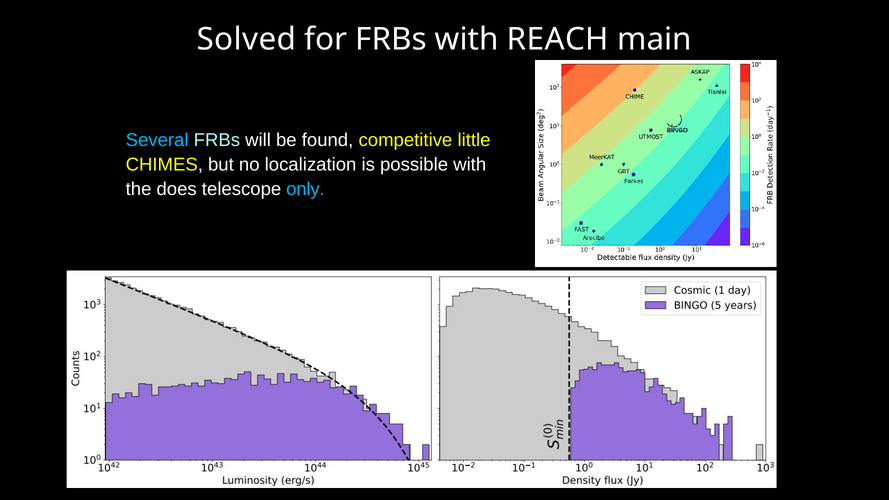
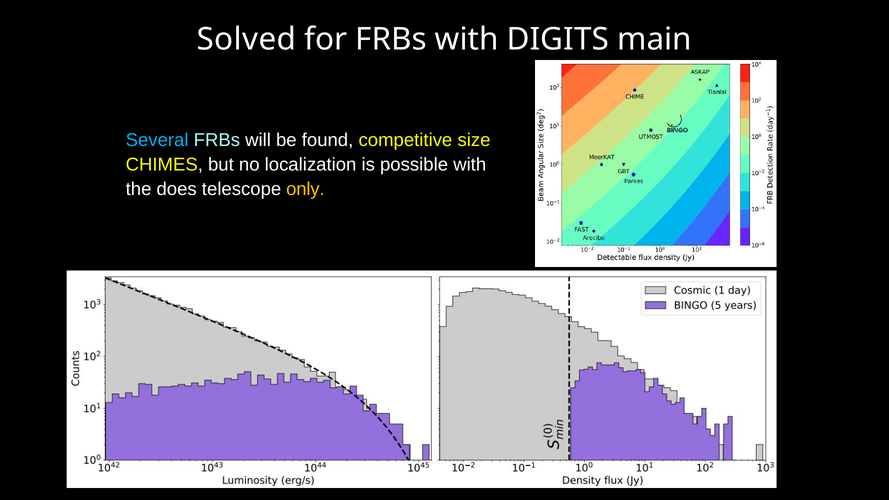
REACH: REACH -> DIGITS
little: little -> size
only colour: light blue -> yellow
